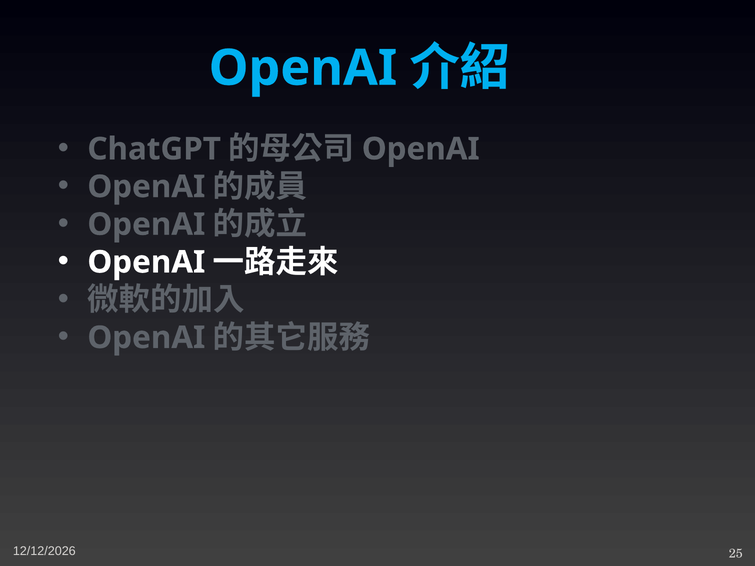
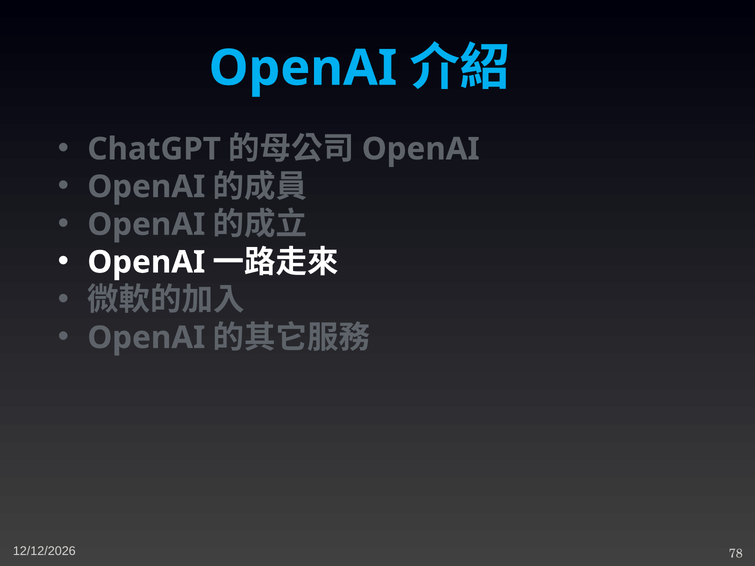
25: 25 -> 78
